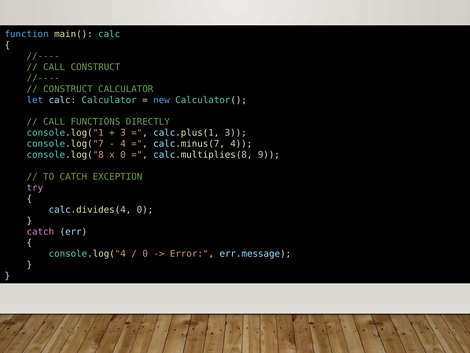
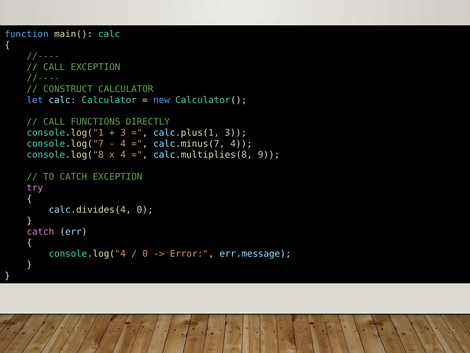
CALL CONSTRUCT: CONSTRUCT -> EXCEPTION
x 0: 0 -> 4
